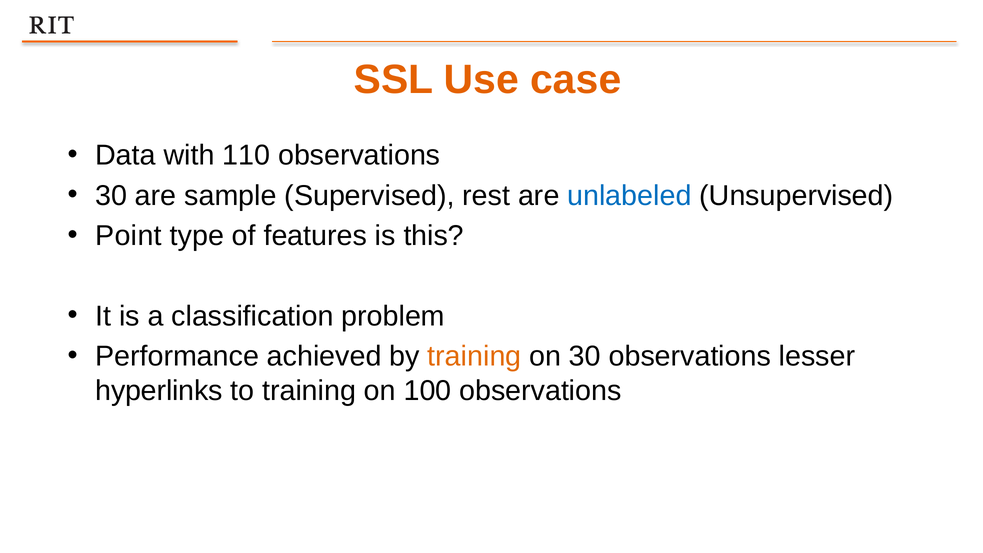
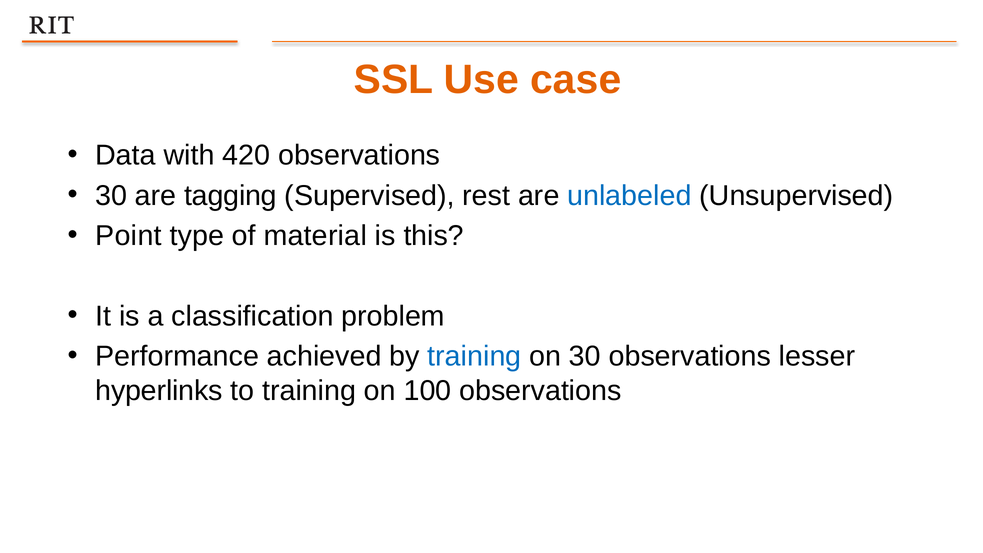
110: 110 -> 420
sample: sample -> tagging
features: features -> material
training at (474, 356) colour: orange -> blue
